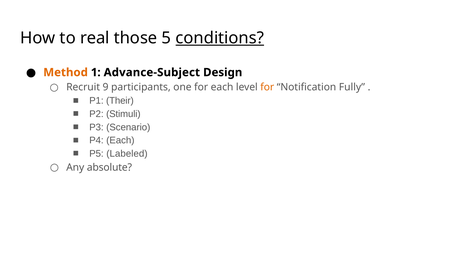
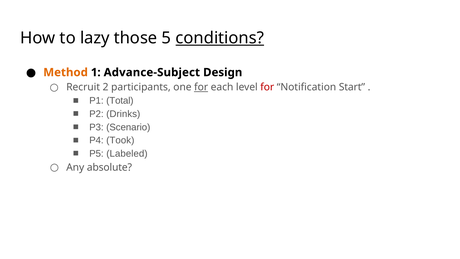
real: real -> lazy
9: 9 -> 2
for at (201, 87) underline: none -> present
for at (267, 87) colour: orange -> red
Fully: Fully -> Start
Their: Their -> Total
Stimuli: Stimuli -> Drinks
P4 Each: Each -> Took
